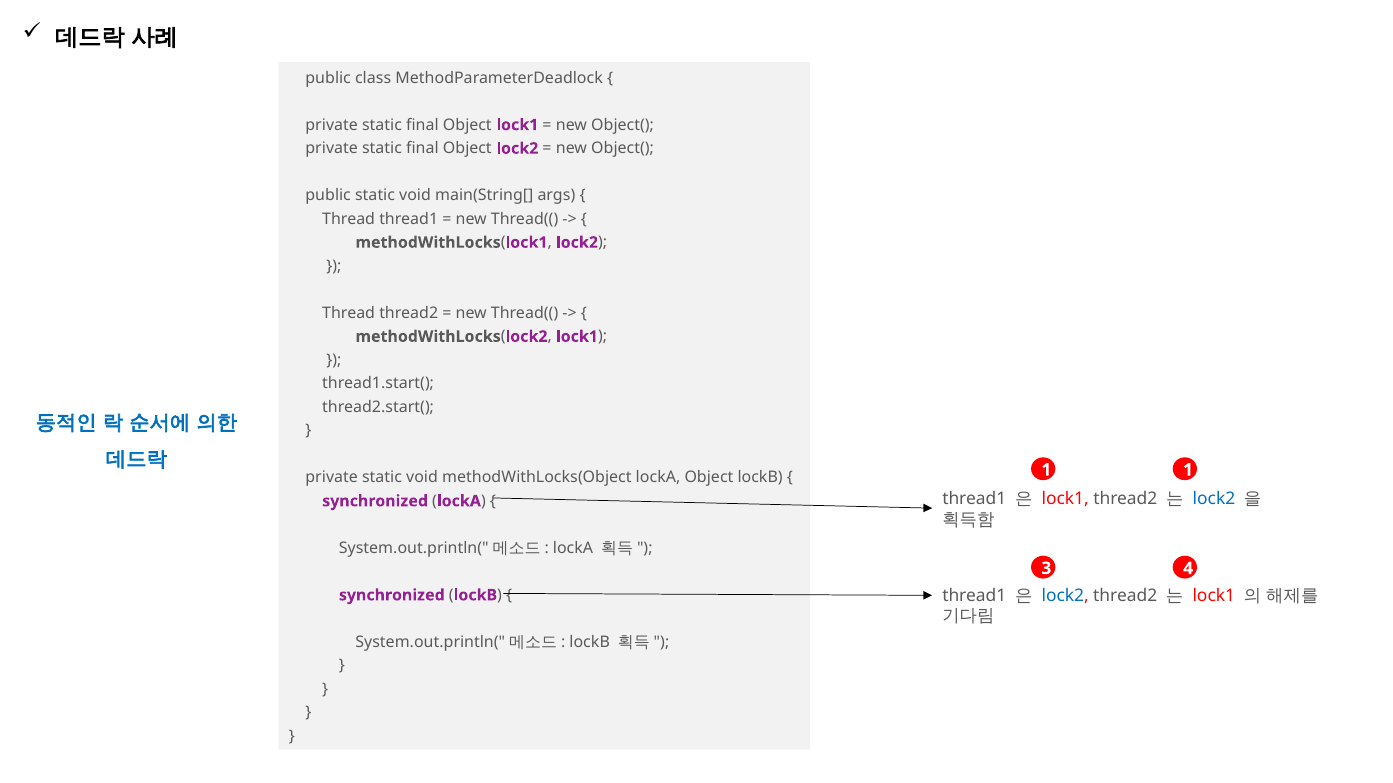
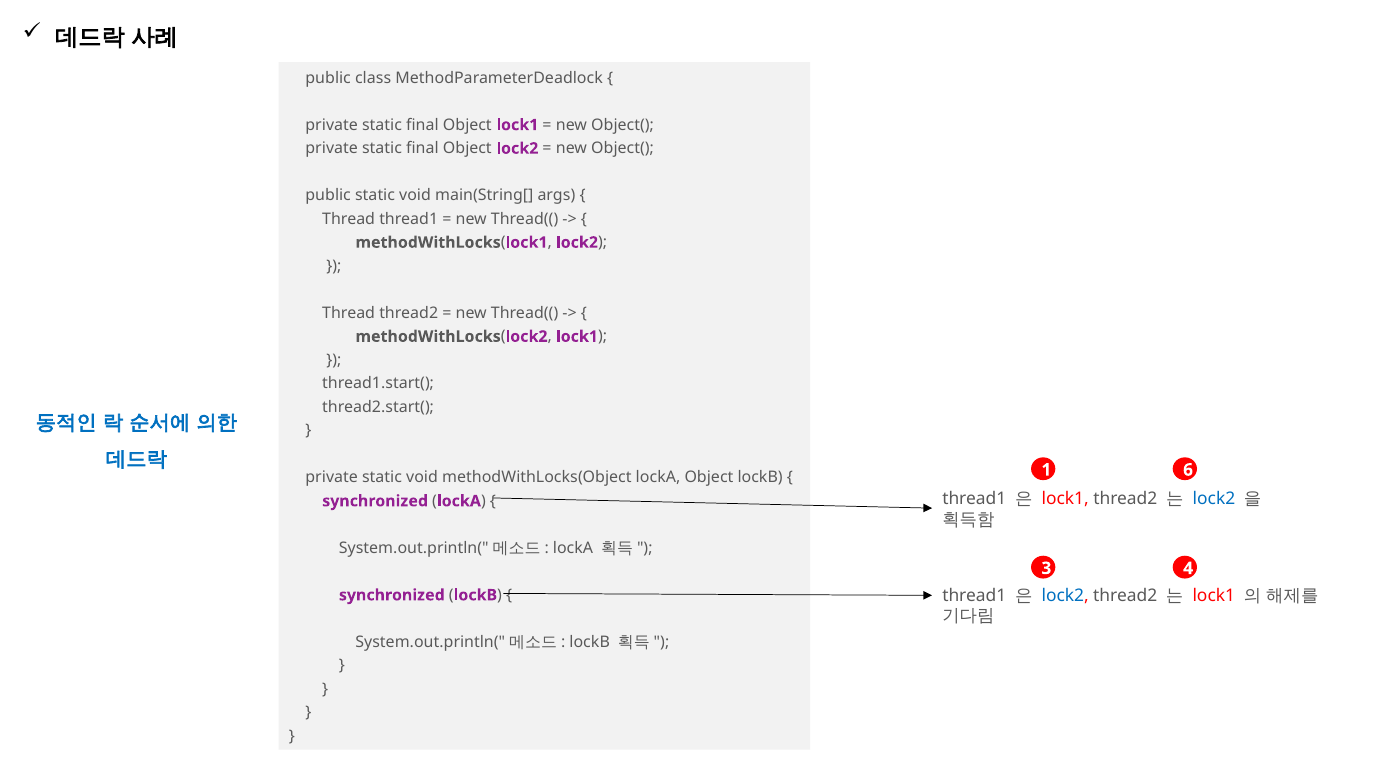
1 1: 1 -> 6
